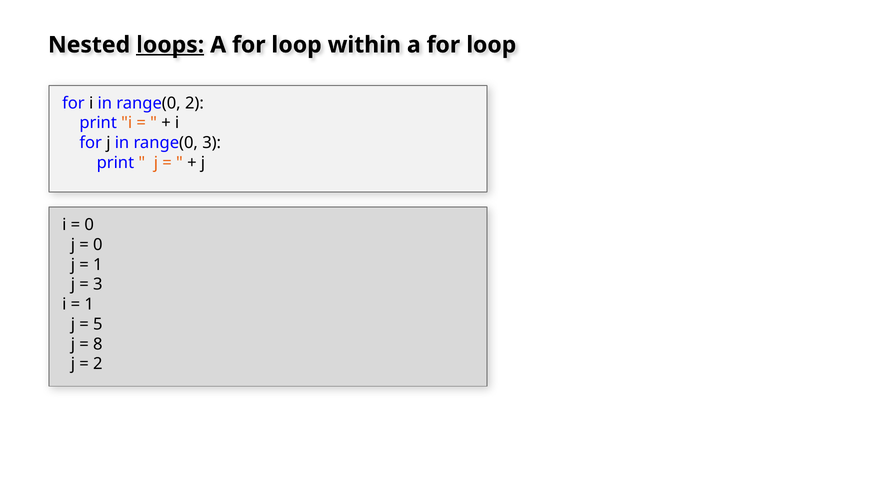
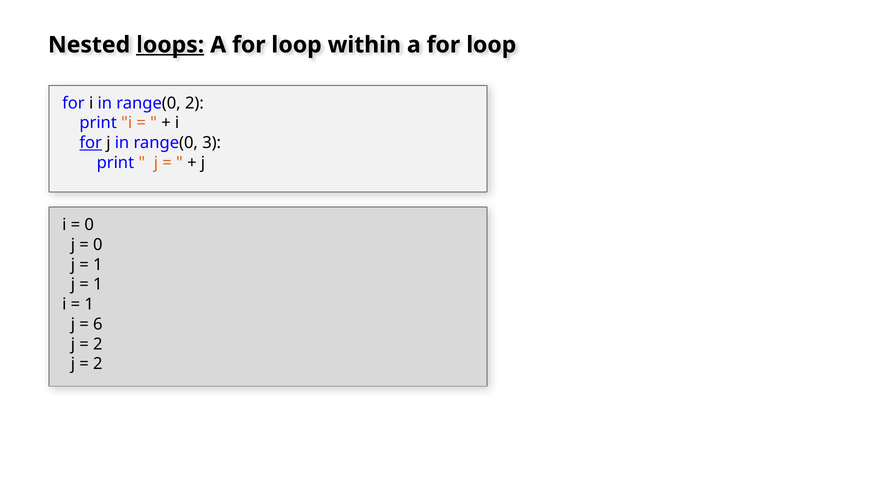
for at (91, 143) underline: none -> present
3 at (98, 285): 3 -> 1
5: 5 -> 6
8 at (98, 344): 8 -> 2
